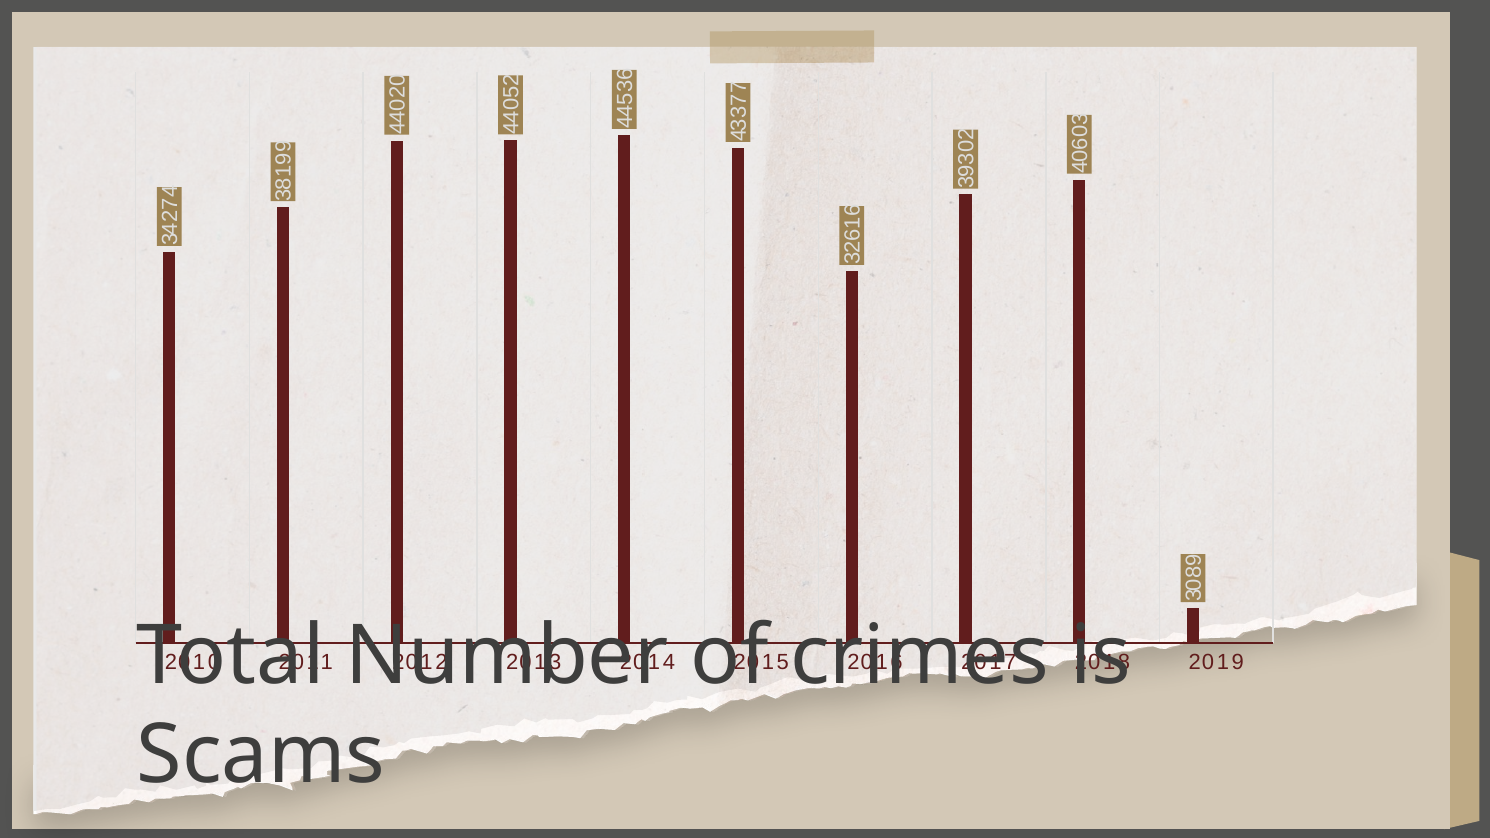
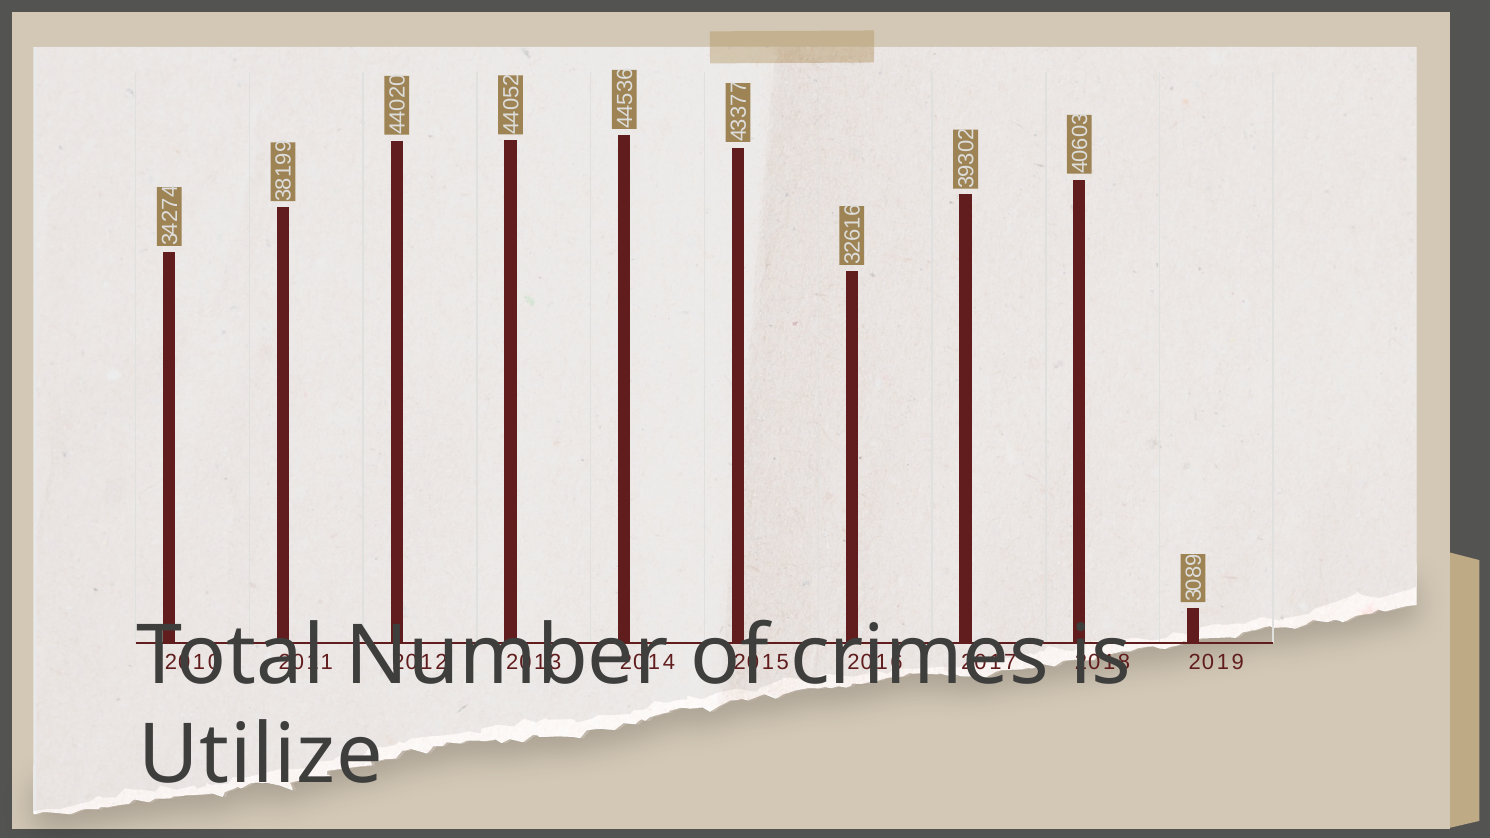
Scams: Scams -> Utilize
